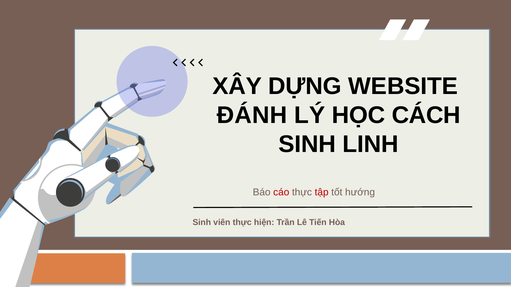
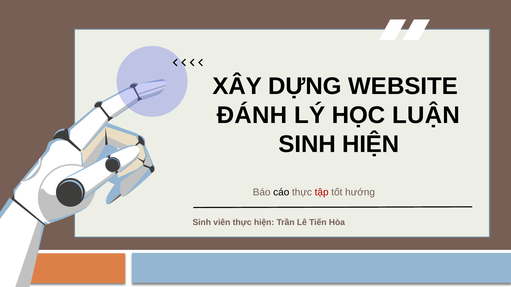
CÁCH: CÁCH -> LUẬN
SINH LINH: LINH -> HIỆN
cáo colour: red -> black
